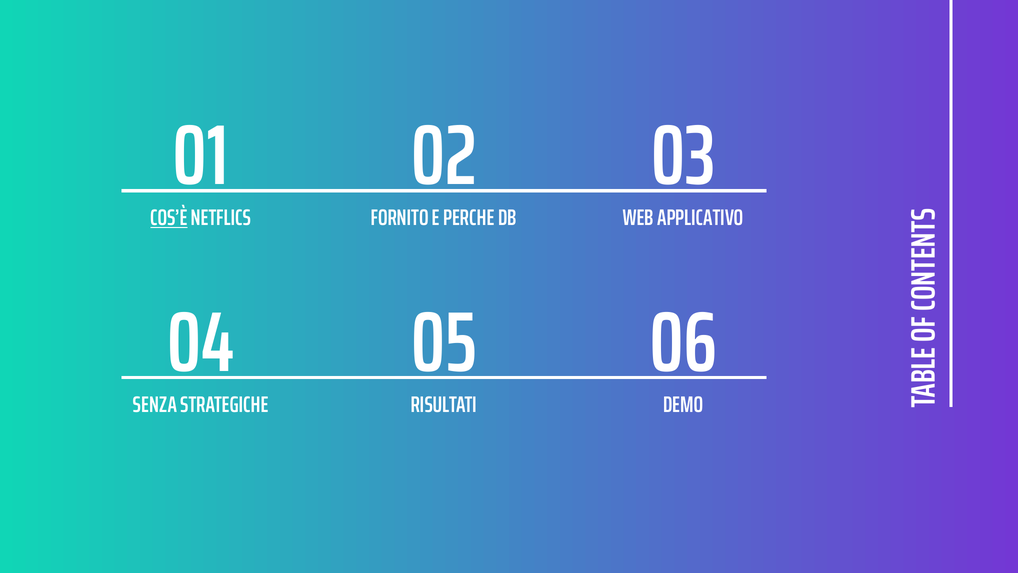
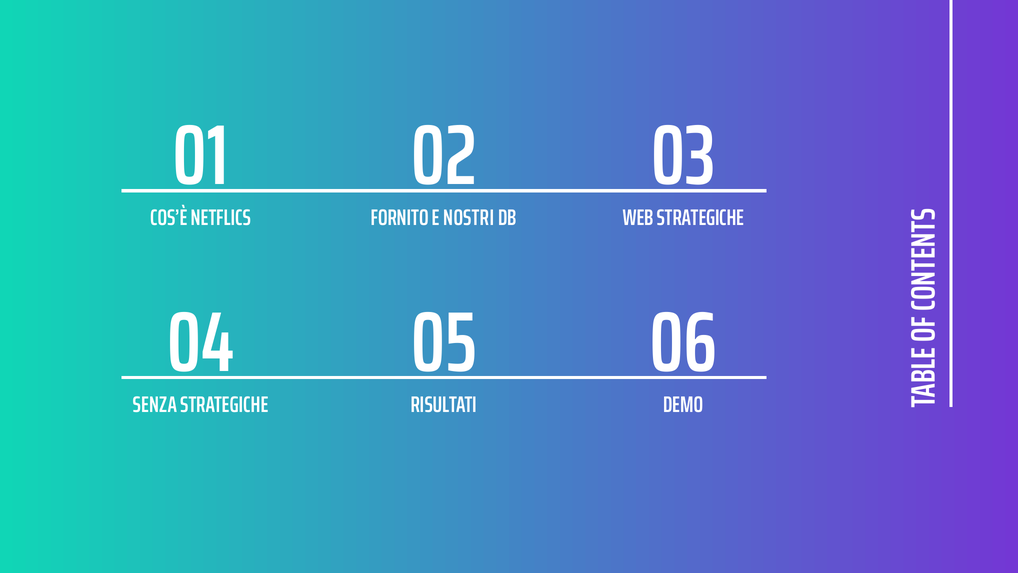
COS’È underline: present -> none
PERCHE: PERCHE -> NOSTRI
WEB APPLICATIVO: APPLICATIVO -> STRATEGICHE
